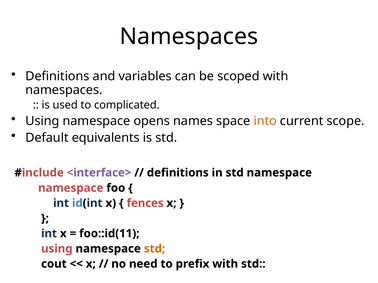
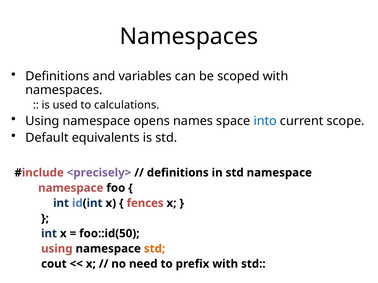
complicated: complicated -> calculations
into colour: orange -> blue
<interface>: <interface> -> <precisely>
foo::id(11: foo::id(11 -> foo::id(50
